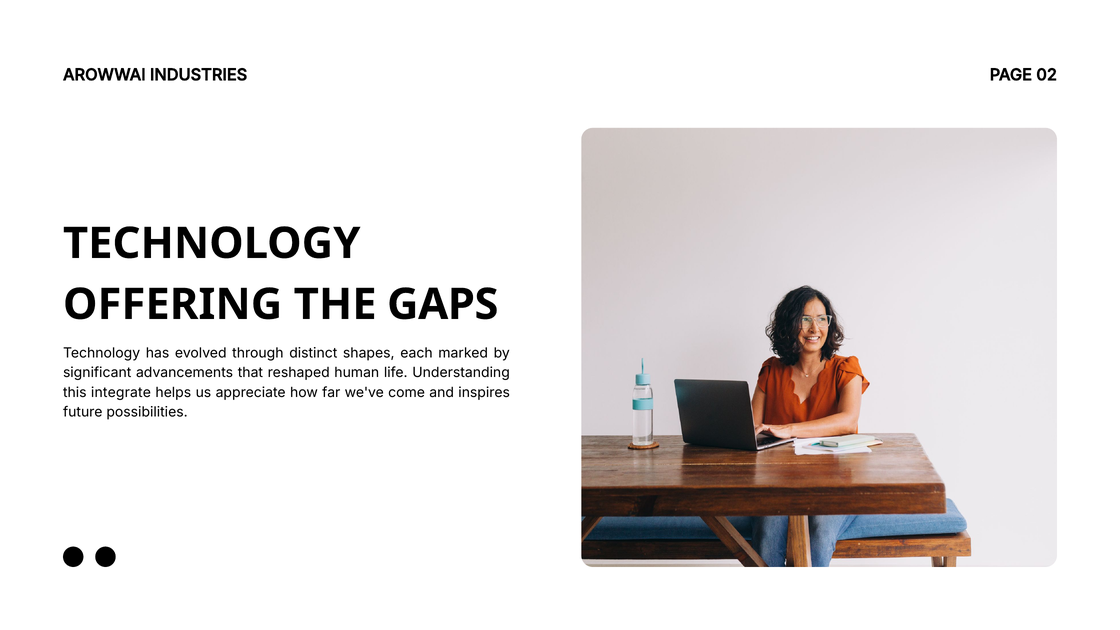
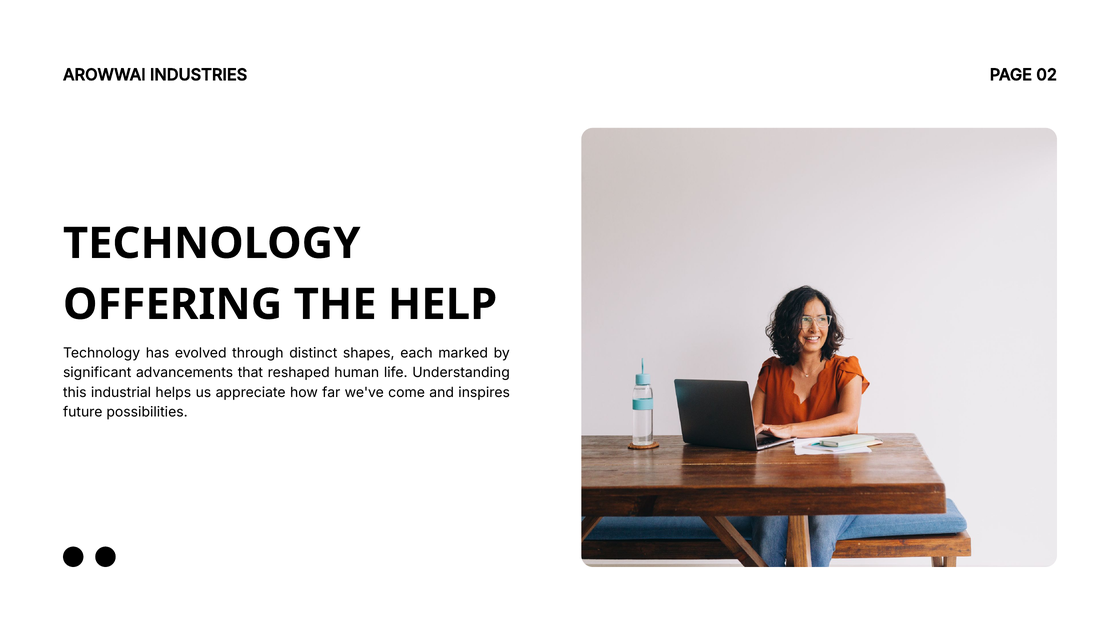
GAPS: GAPS -> HELP
integrate: integrate -> industrial
